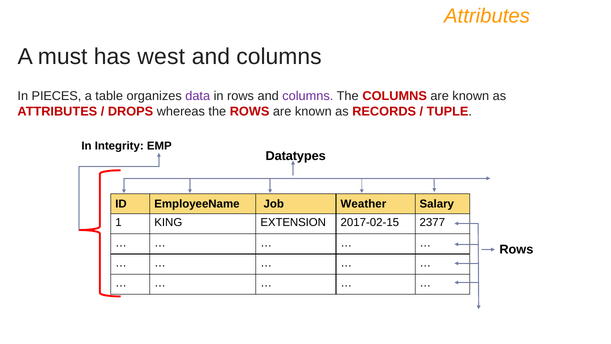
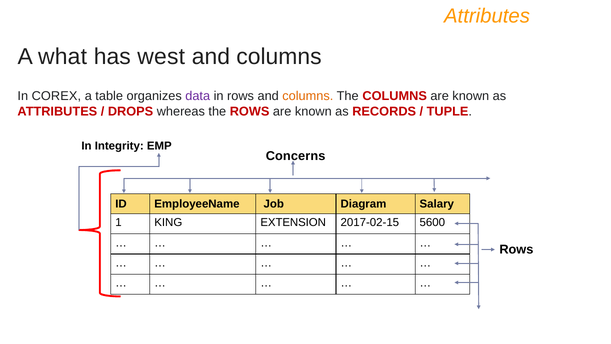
must: must -> what
PIECES: PIECES -> COREX
columns at (308, 96) colour: purple -> orange
Datatypes: Datatypes -> Concerns
Weather: Weather -> Diagram
2377: 2377 -> 5600
